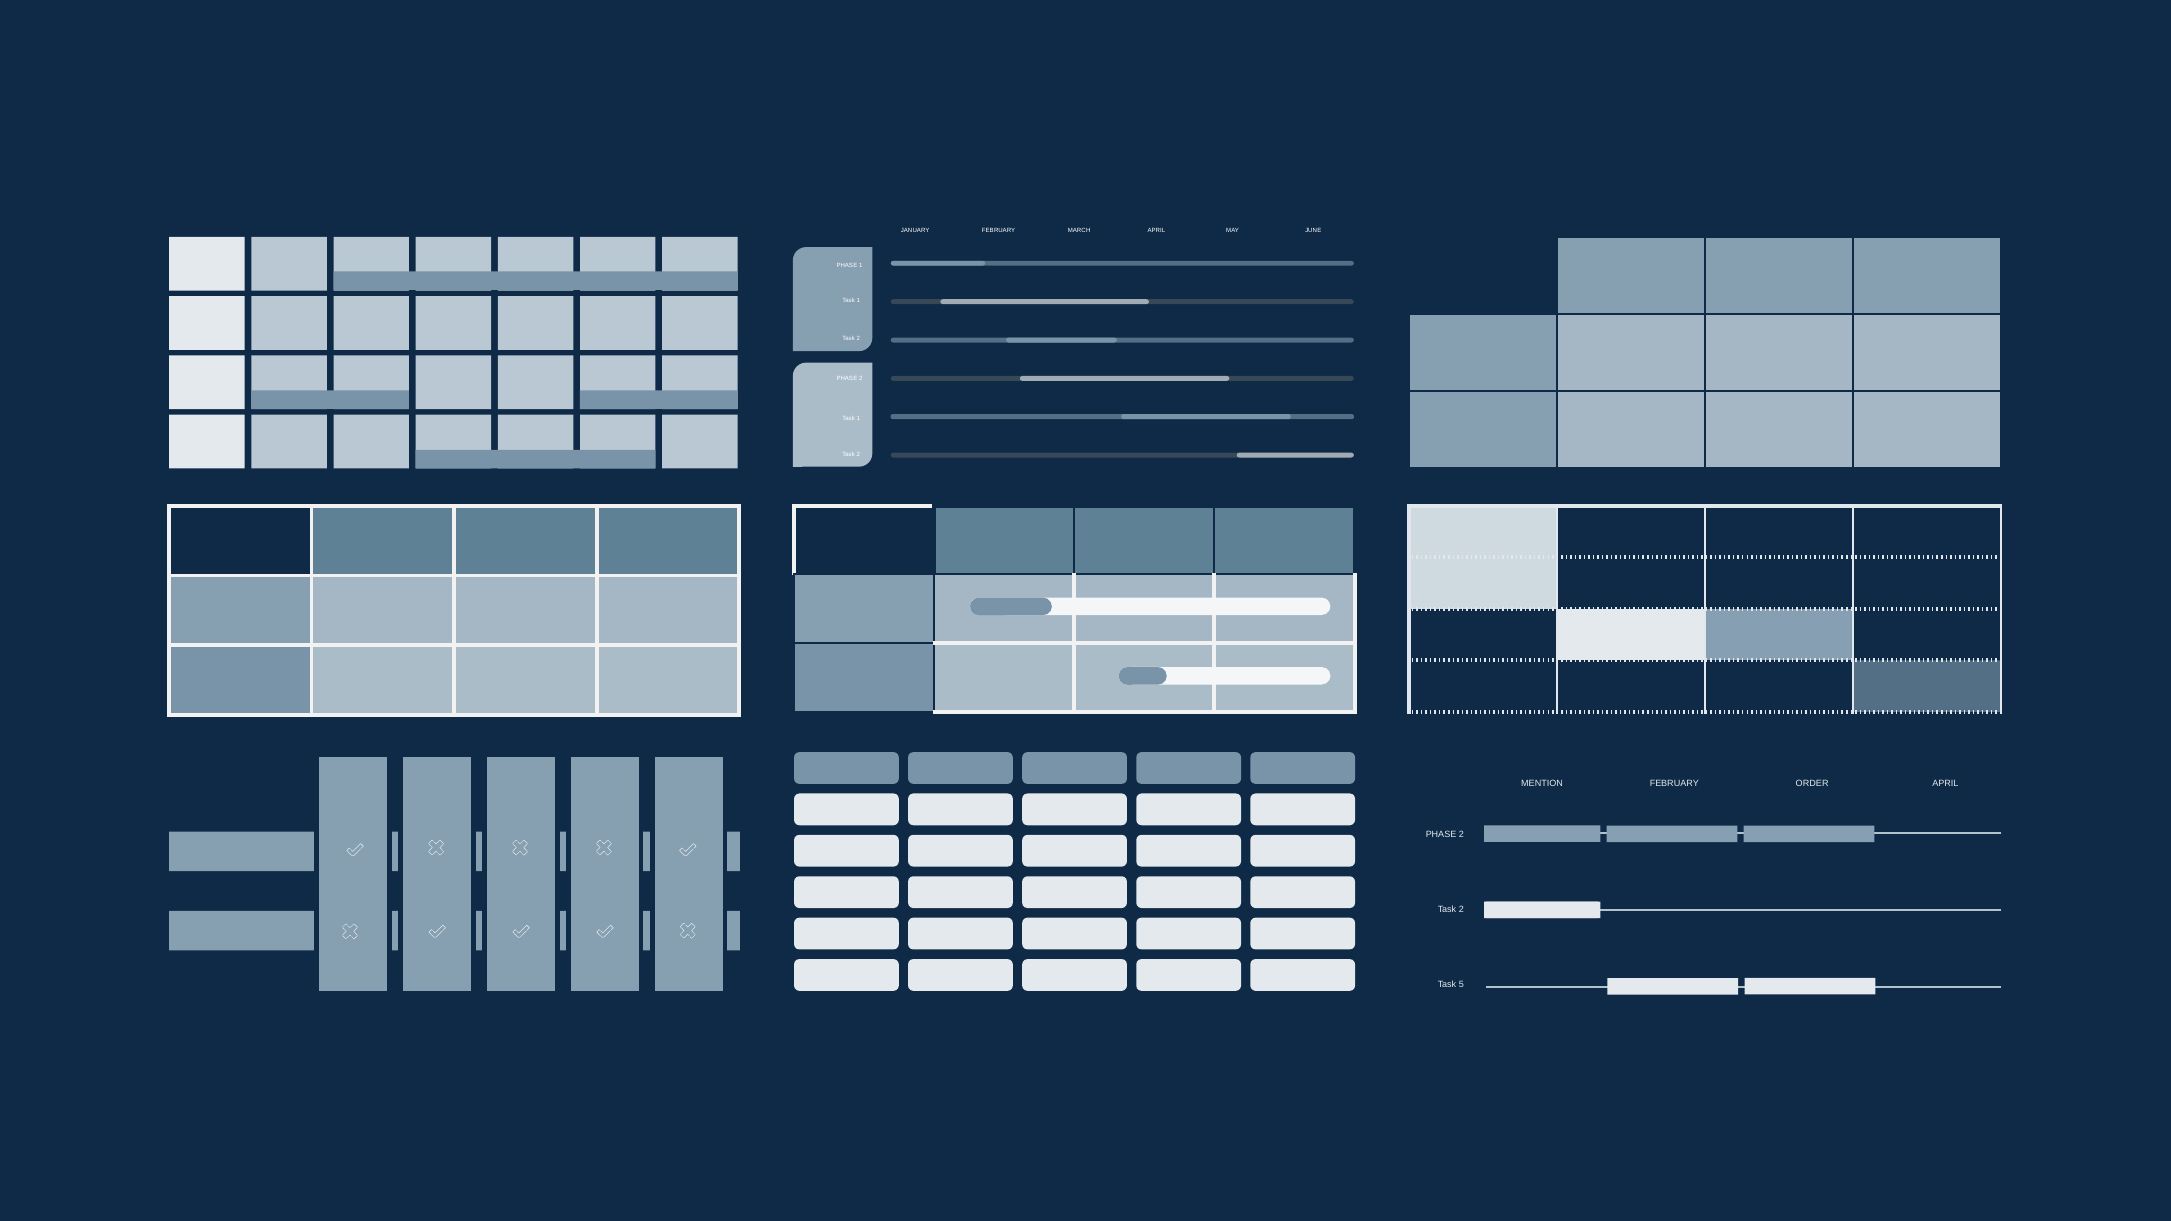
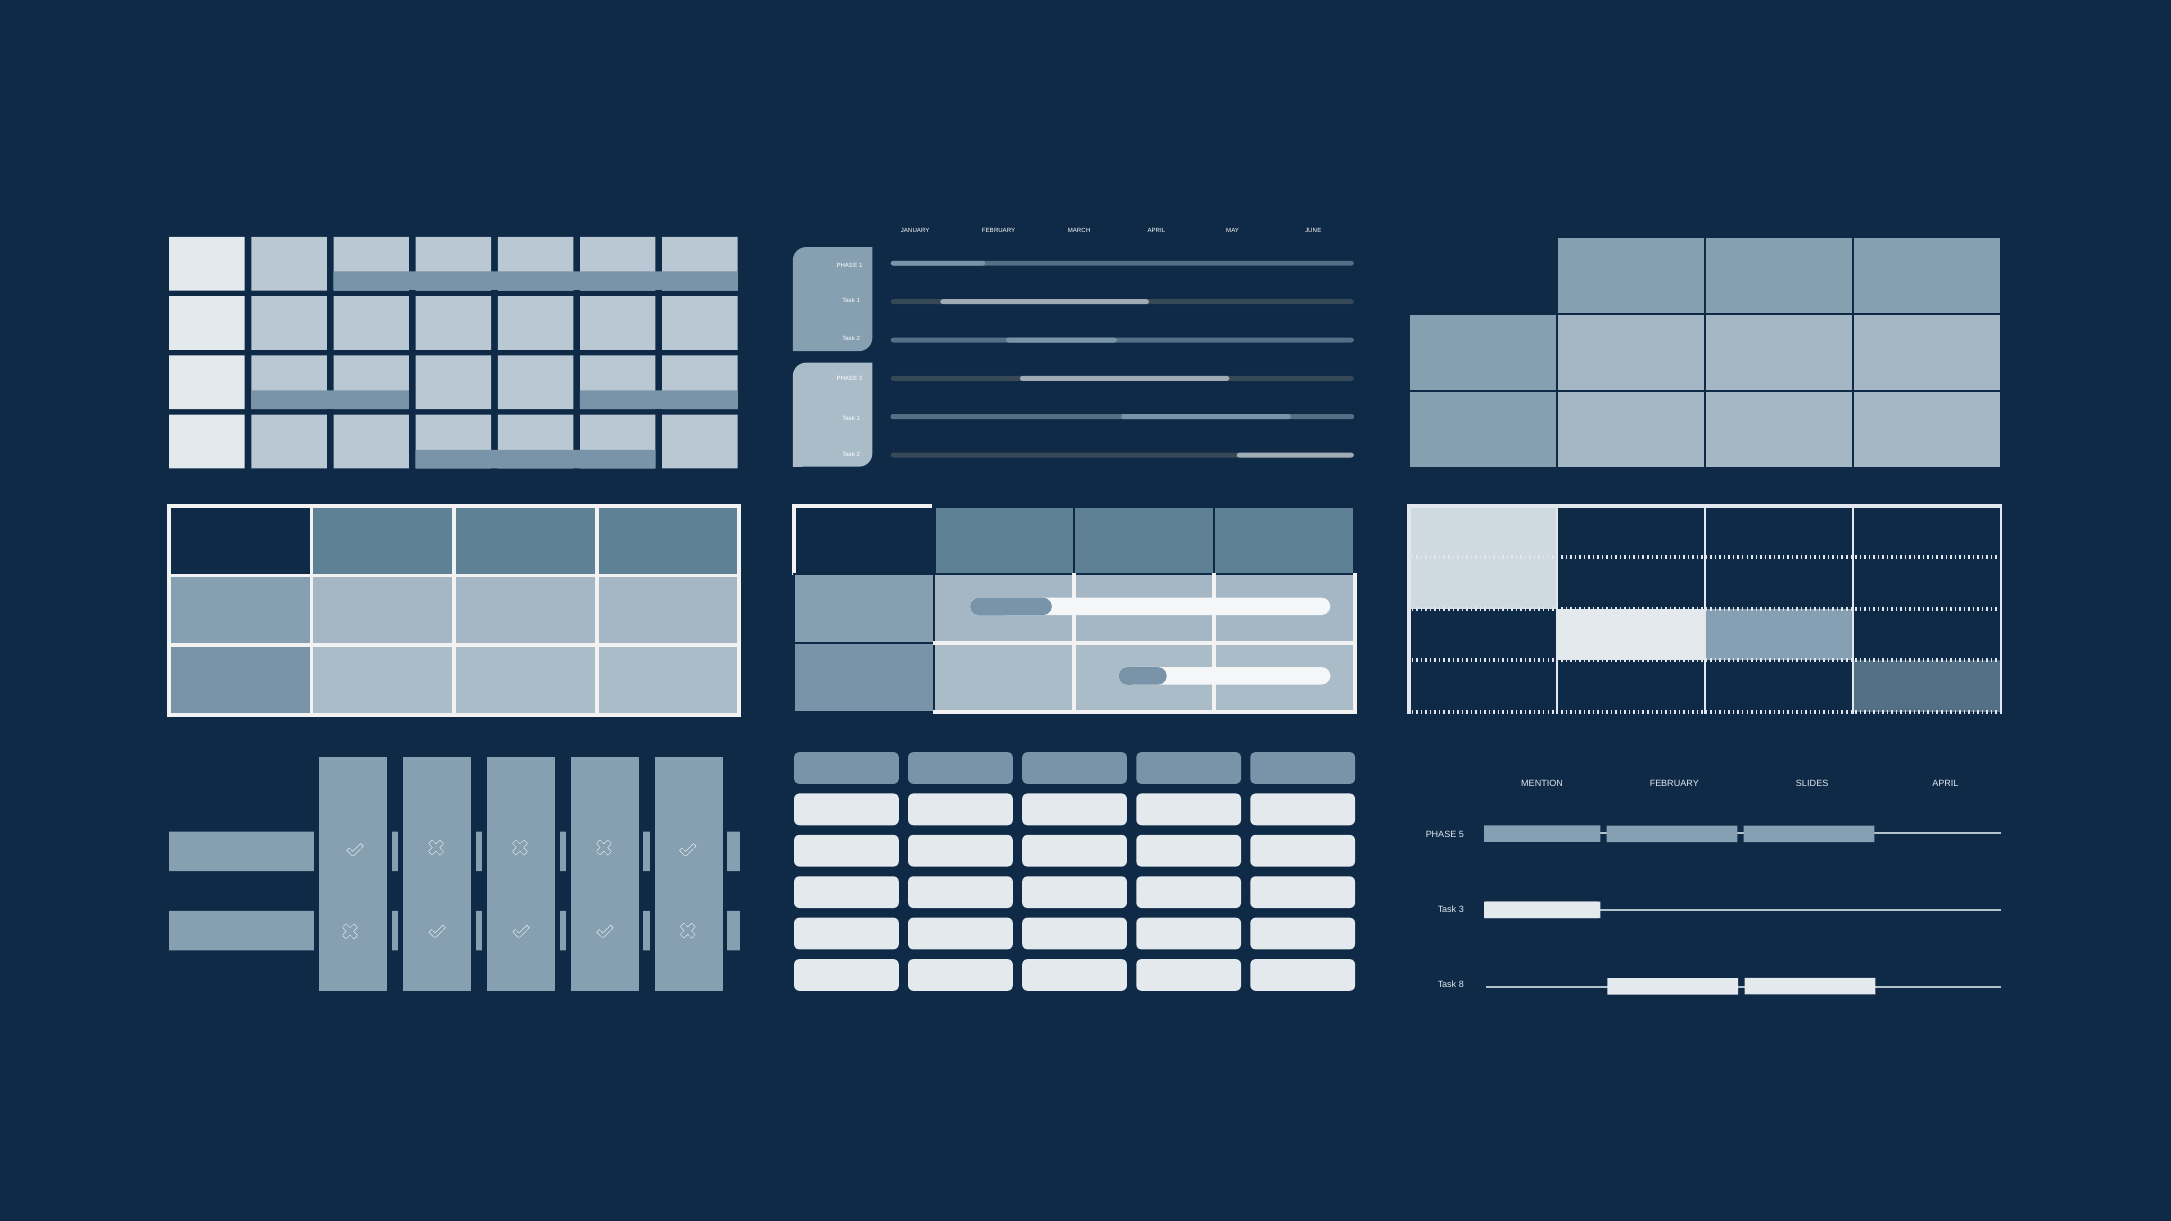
ORDER: ORDER -> SLIDES
2 at (1461, 834): 2 -> 5
2 at (1461, 909): 2 -> 3
5: 5 -> 8
